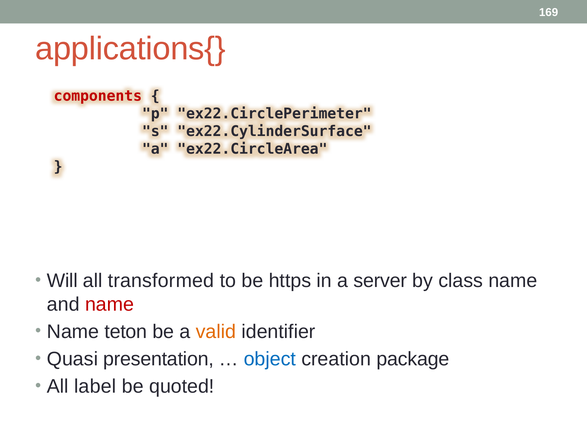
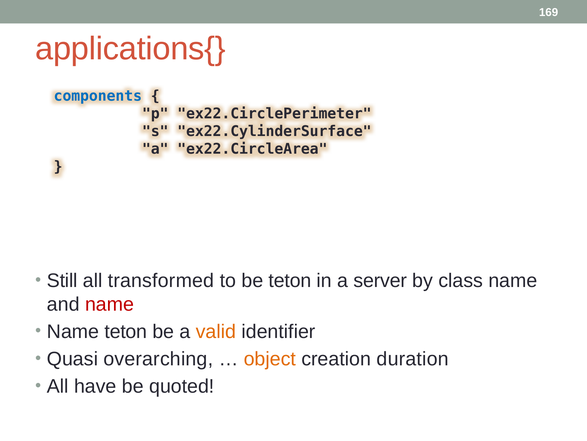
components colour: red -> blue
Will: Will -> Still
be https: https -> teton
presentation: presentation -> overarching
object colour: blue -> orange
package: package -> duration
label: label -> have
